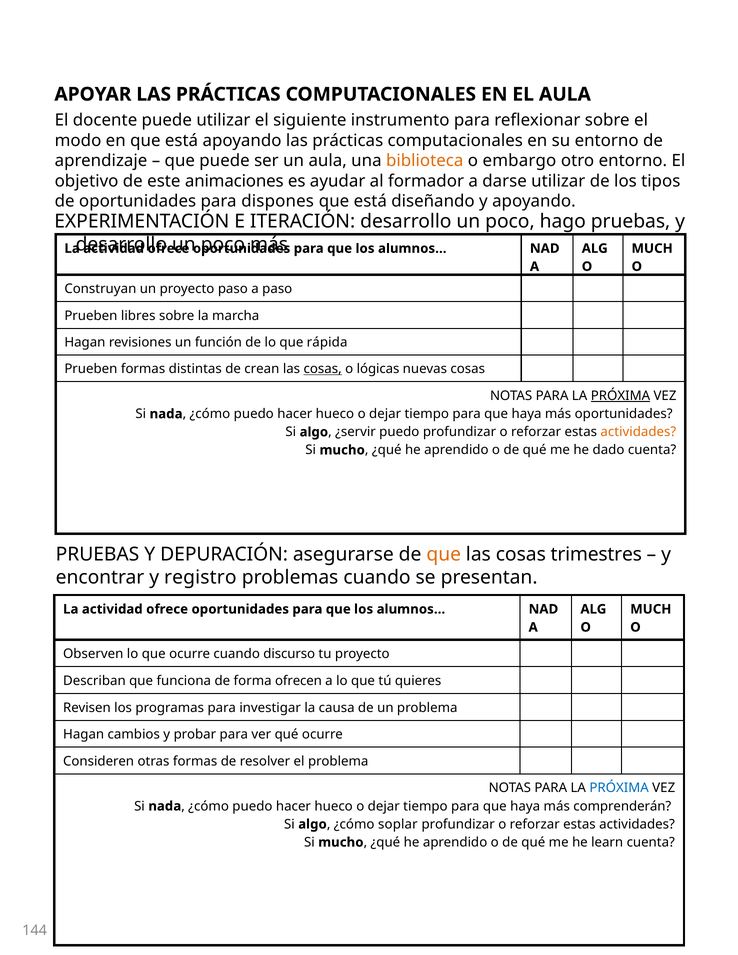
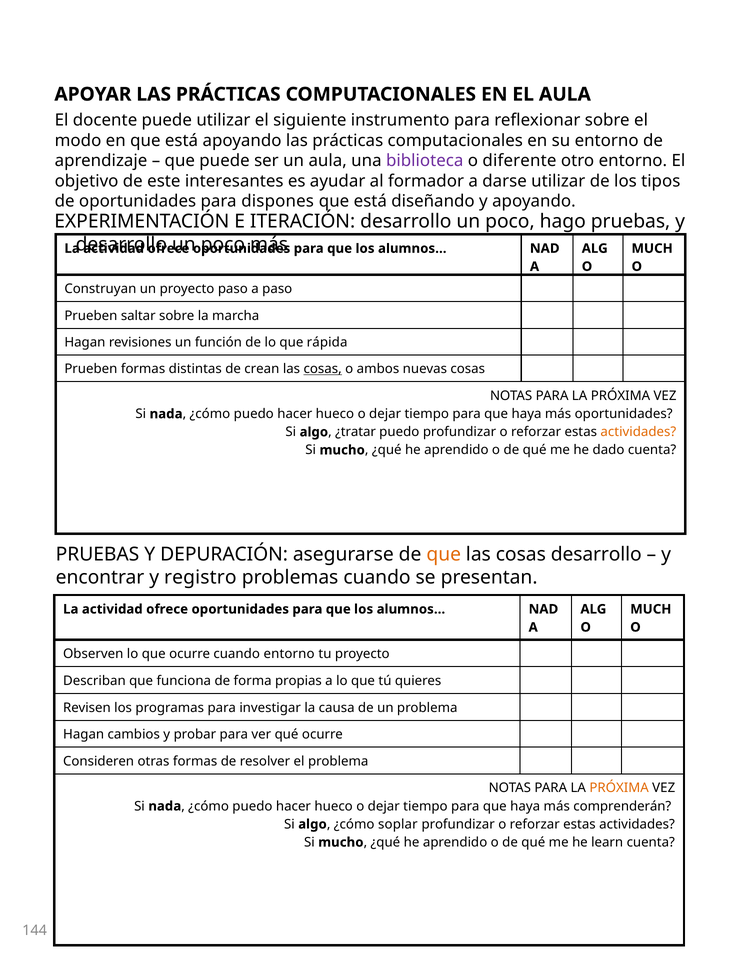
biblioteca colour: orange -> purple
embargo: embargo -> diferente
animaciones: animaciones -> interesantes
libres: libres -> saltar
lógicas: lógicas -> ambos
PRÓXIMA at (620, 396) underline: present -> none
¿servir: ¿servir -> ¿tratar
cosas trimestres: trimestres -> desarrollo
cuando discurso: discurso -> entorno
ofrecen: ofrecen -> propias
PRÓXIMA at (619, 788) colour: blue -> orange
